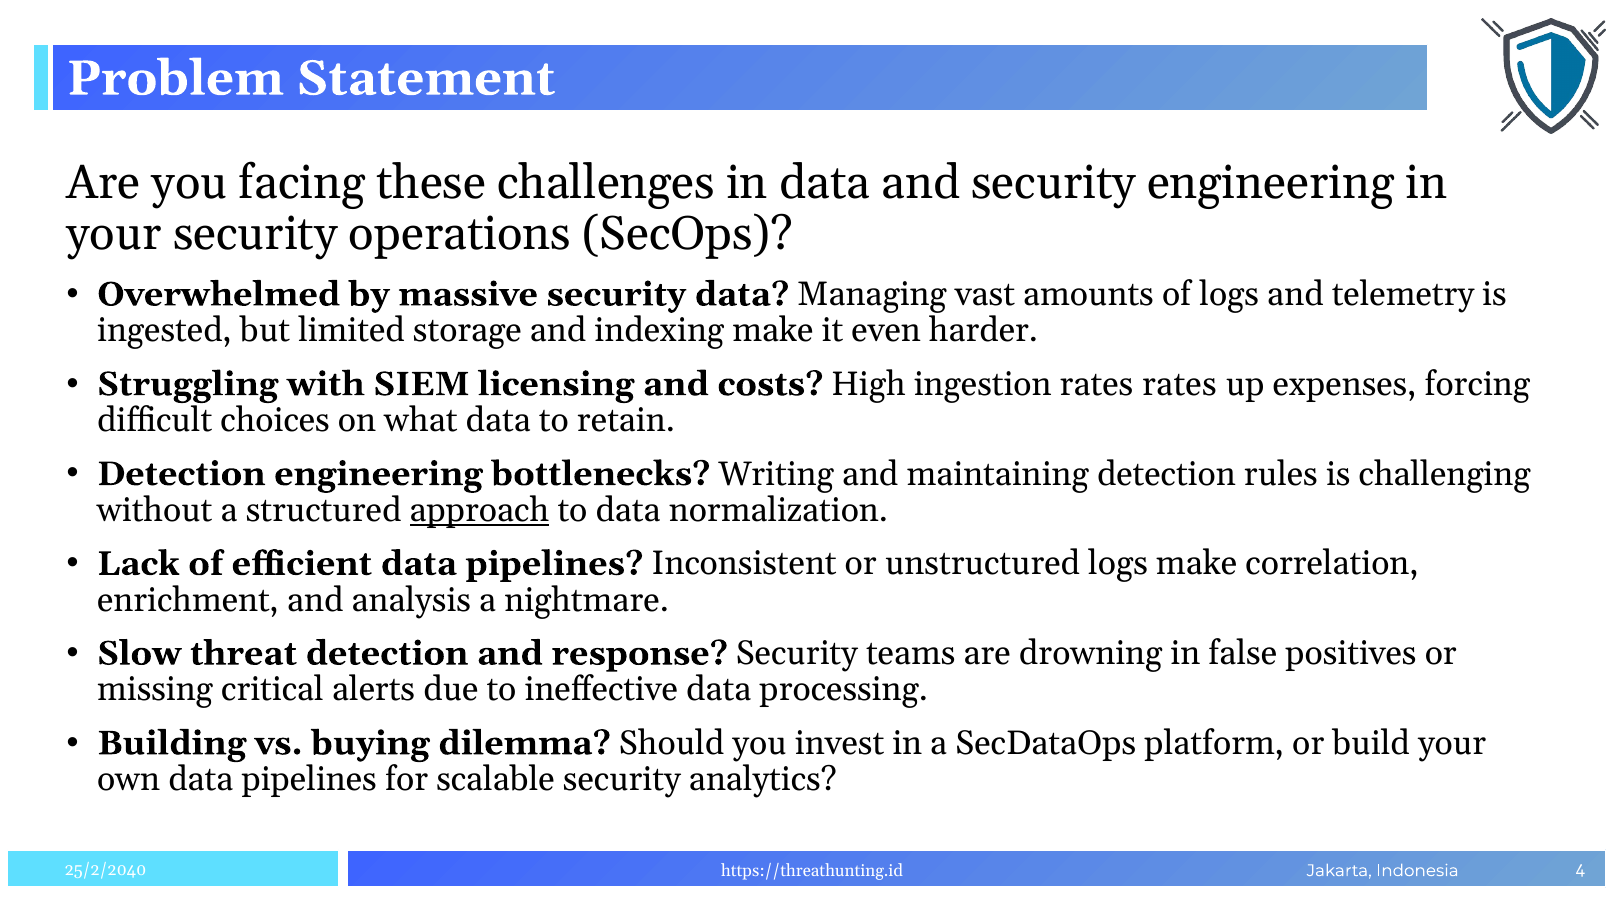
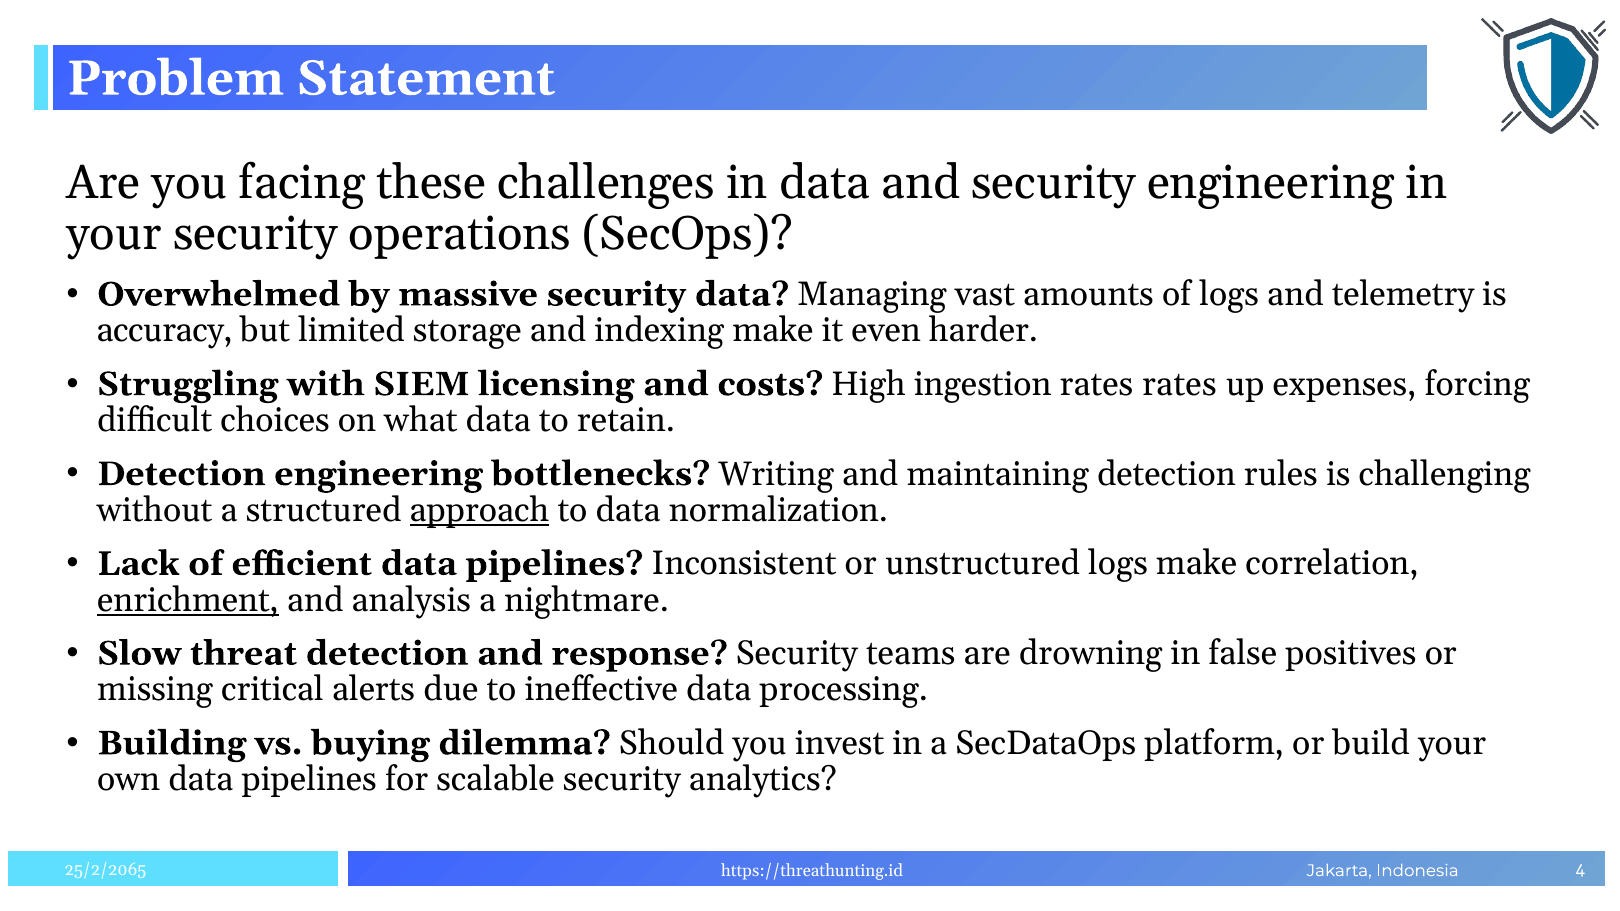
ingested: ingested -> accuracy
enrichment underline: none -> present
25/2/2040: 25/2/2040 -> 25/2/2065
